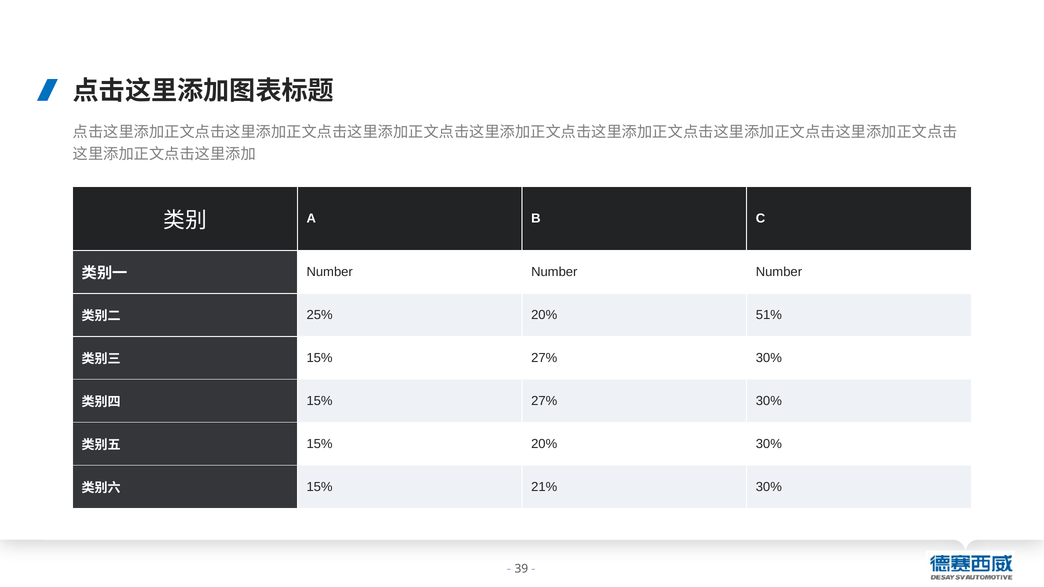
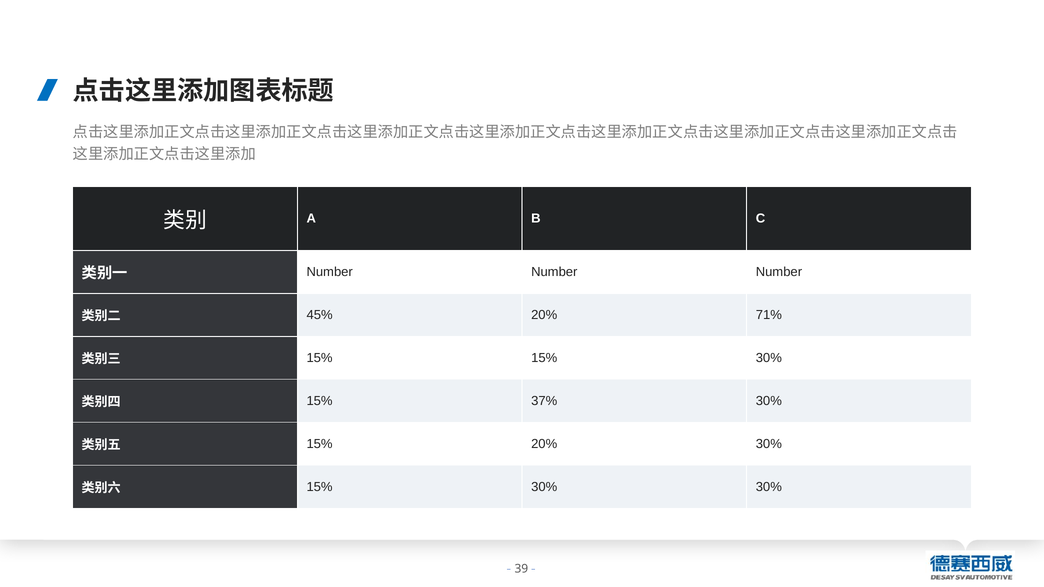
25%: 25% -> 45%
51%: 51% -> 71%
27% at (544, 358): 27% -> 15%
27% at (544, 401): 27% -> 37%
21% at (544, 487): 21% -> 30%
